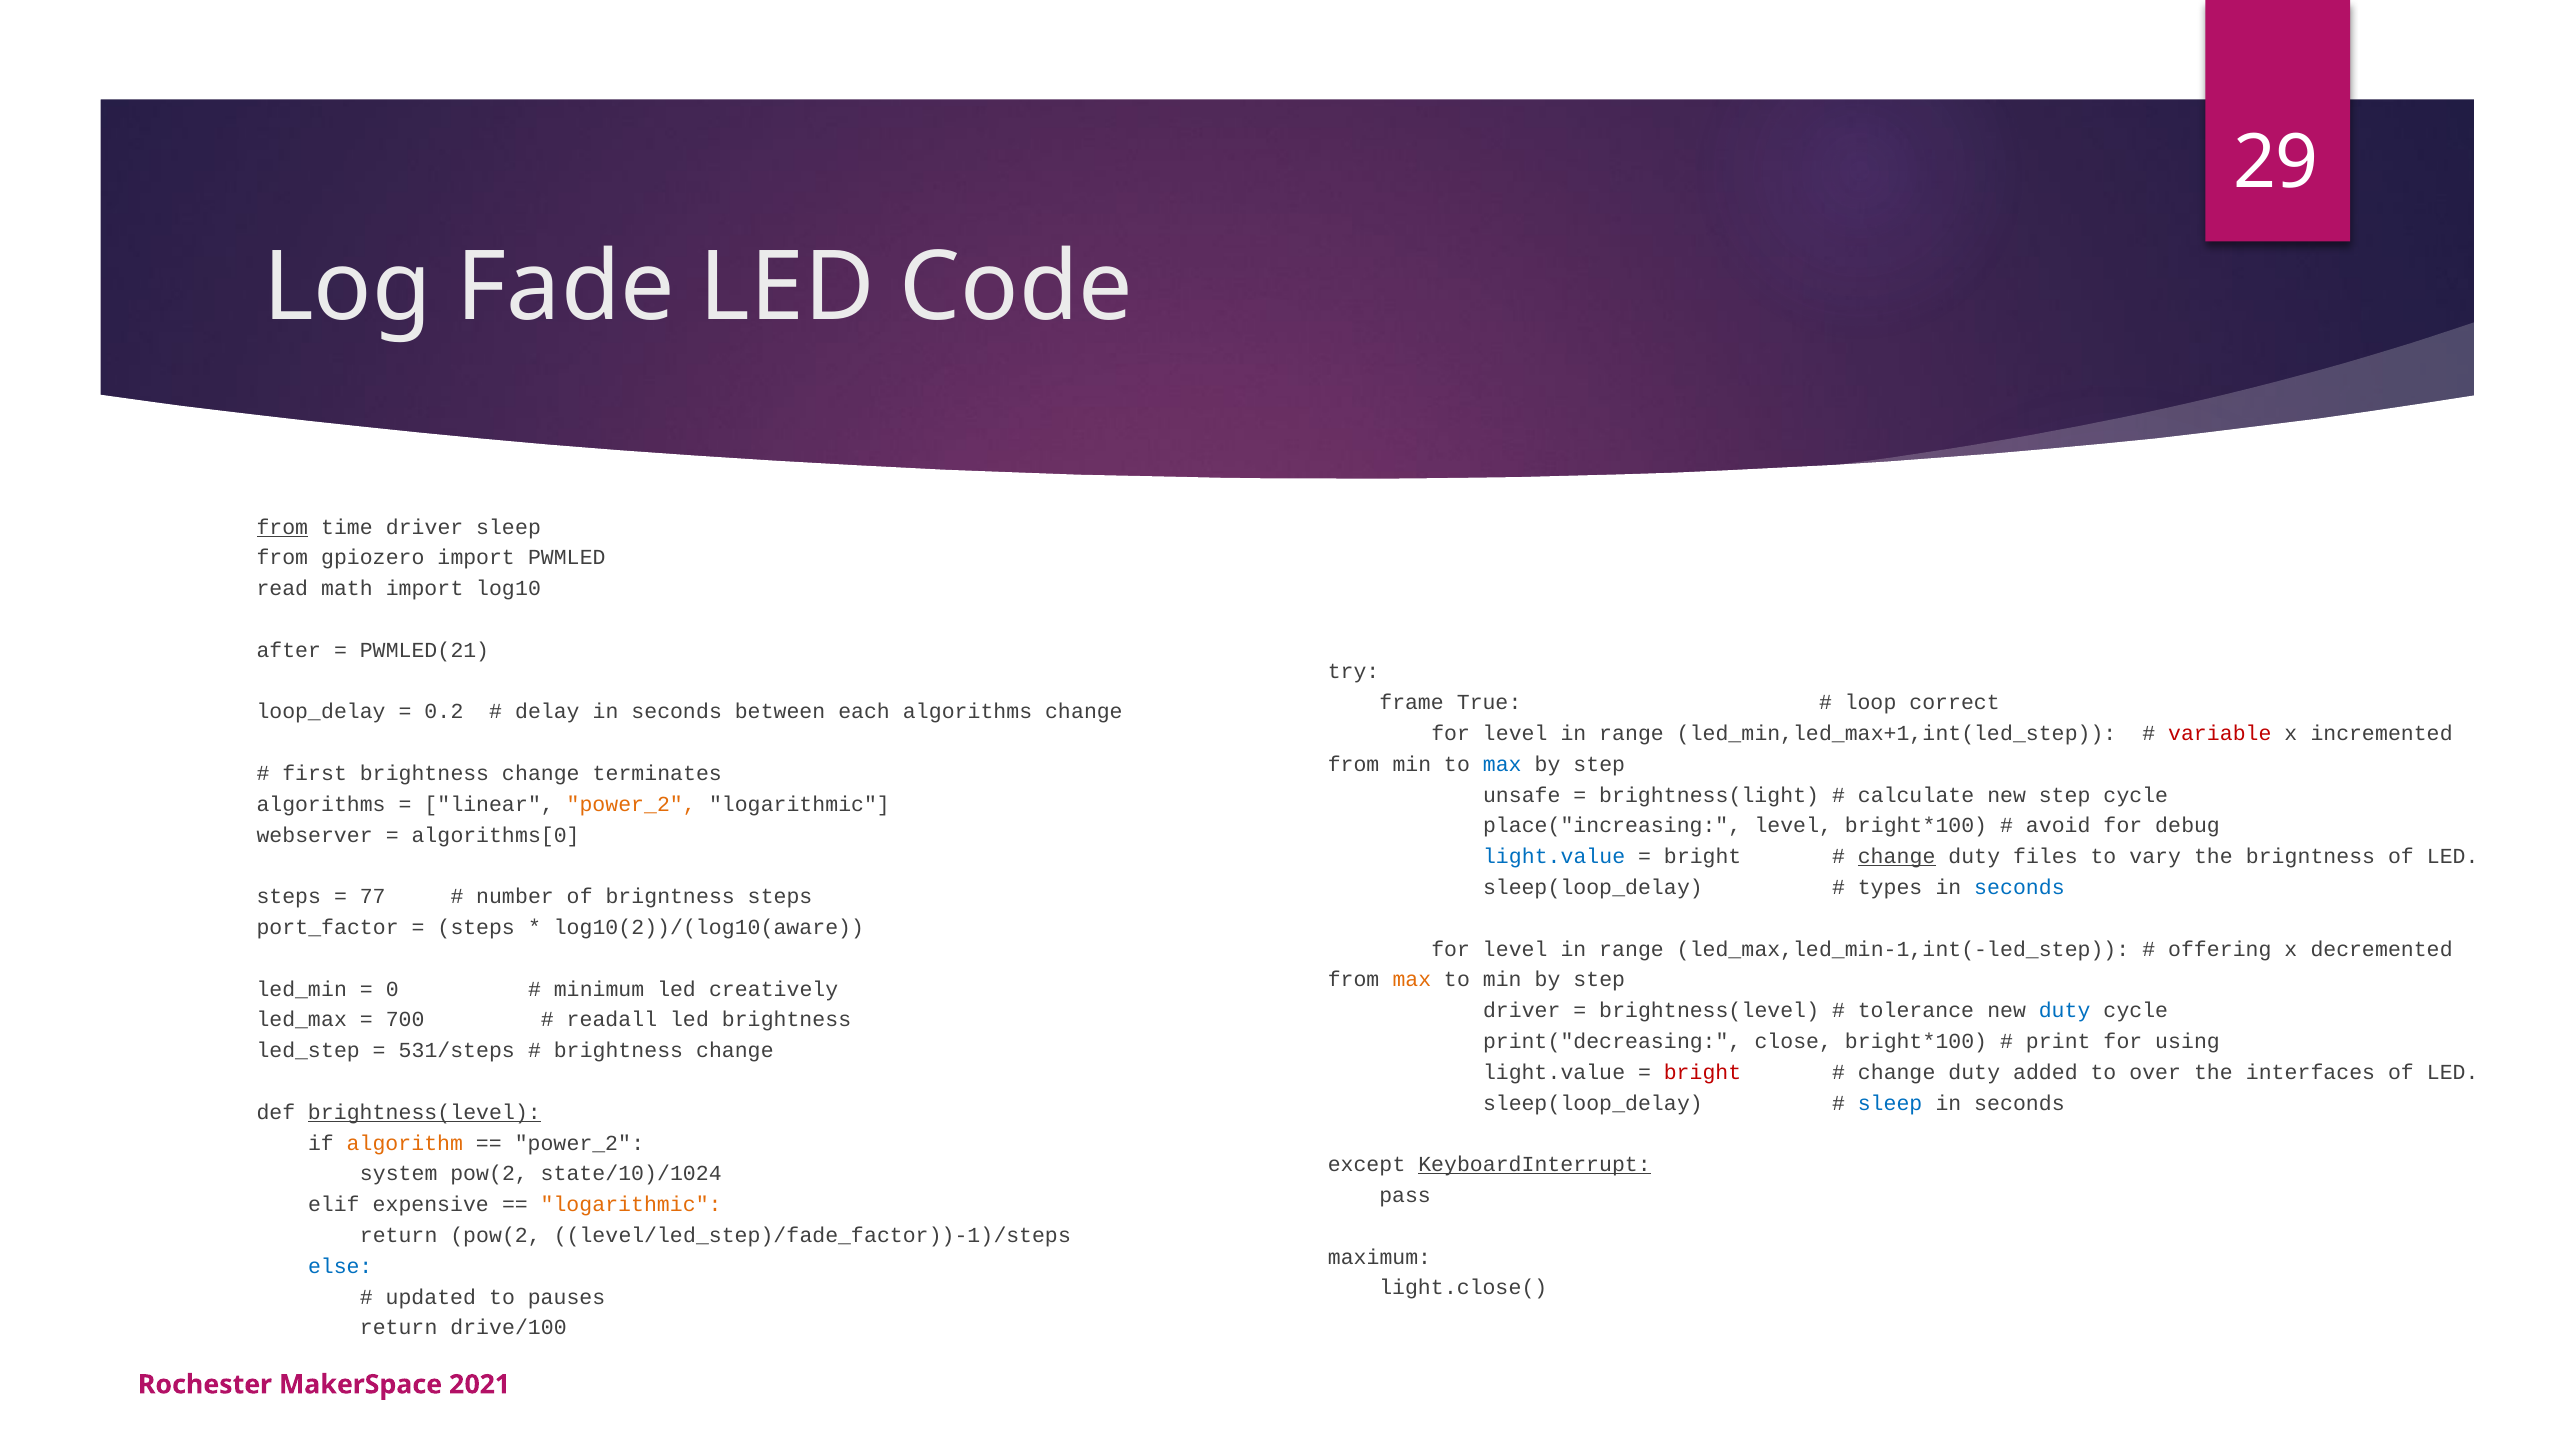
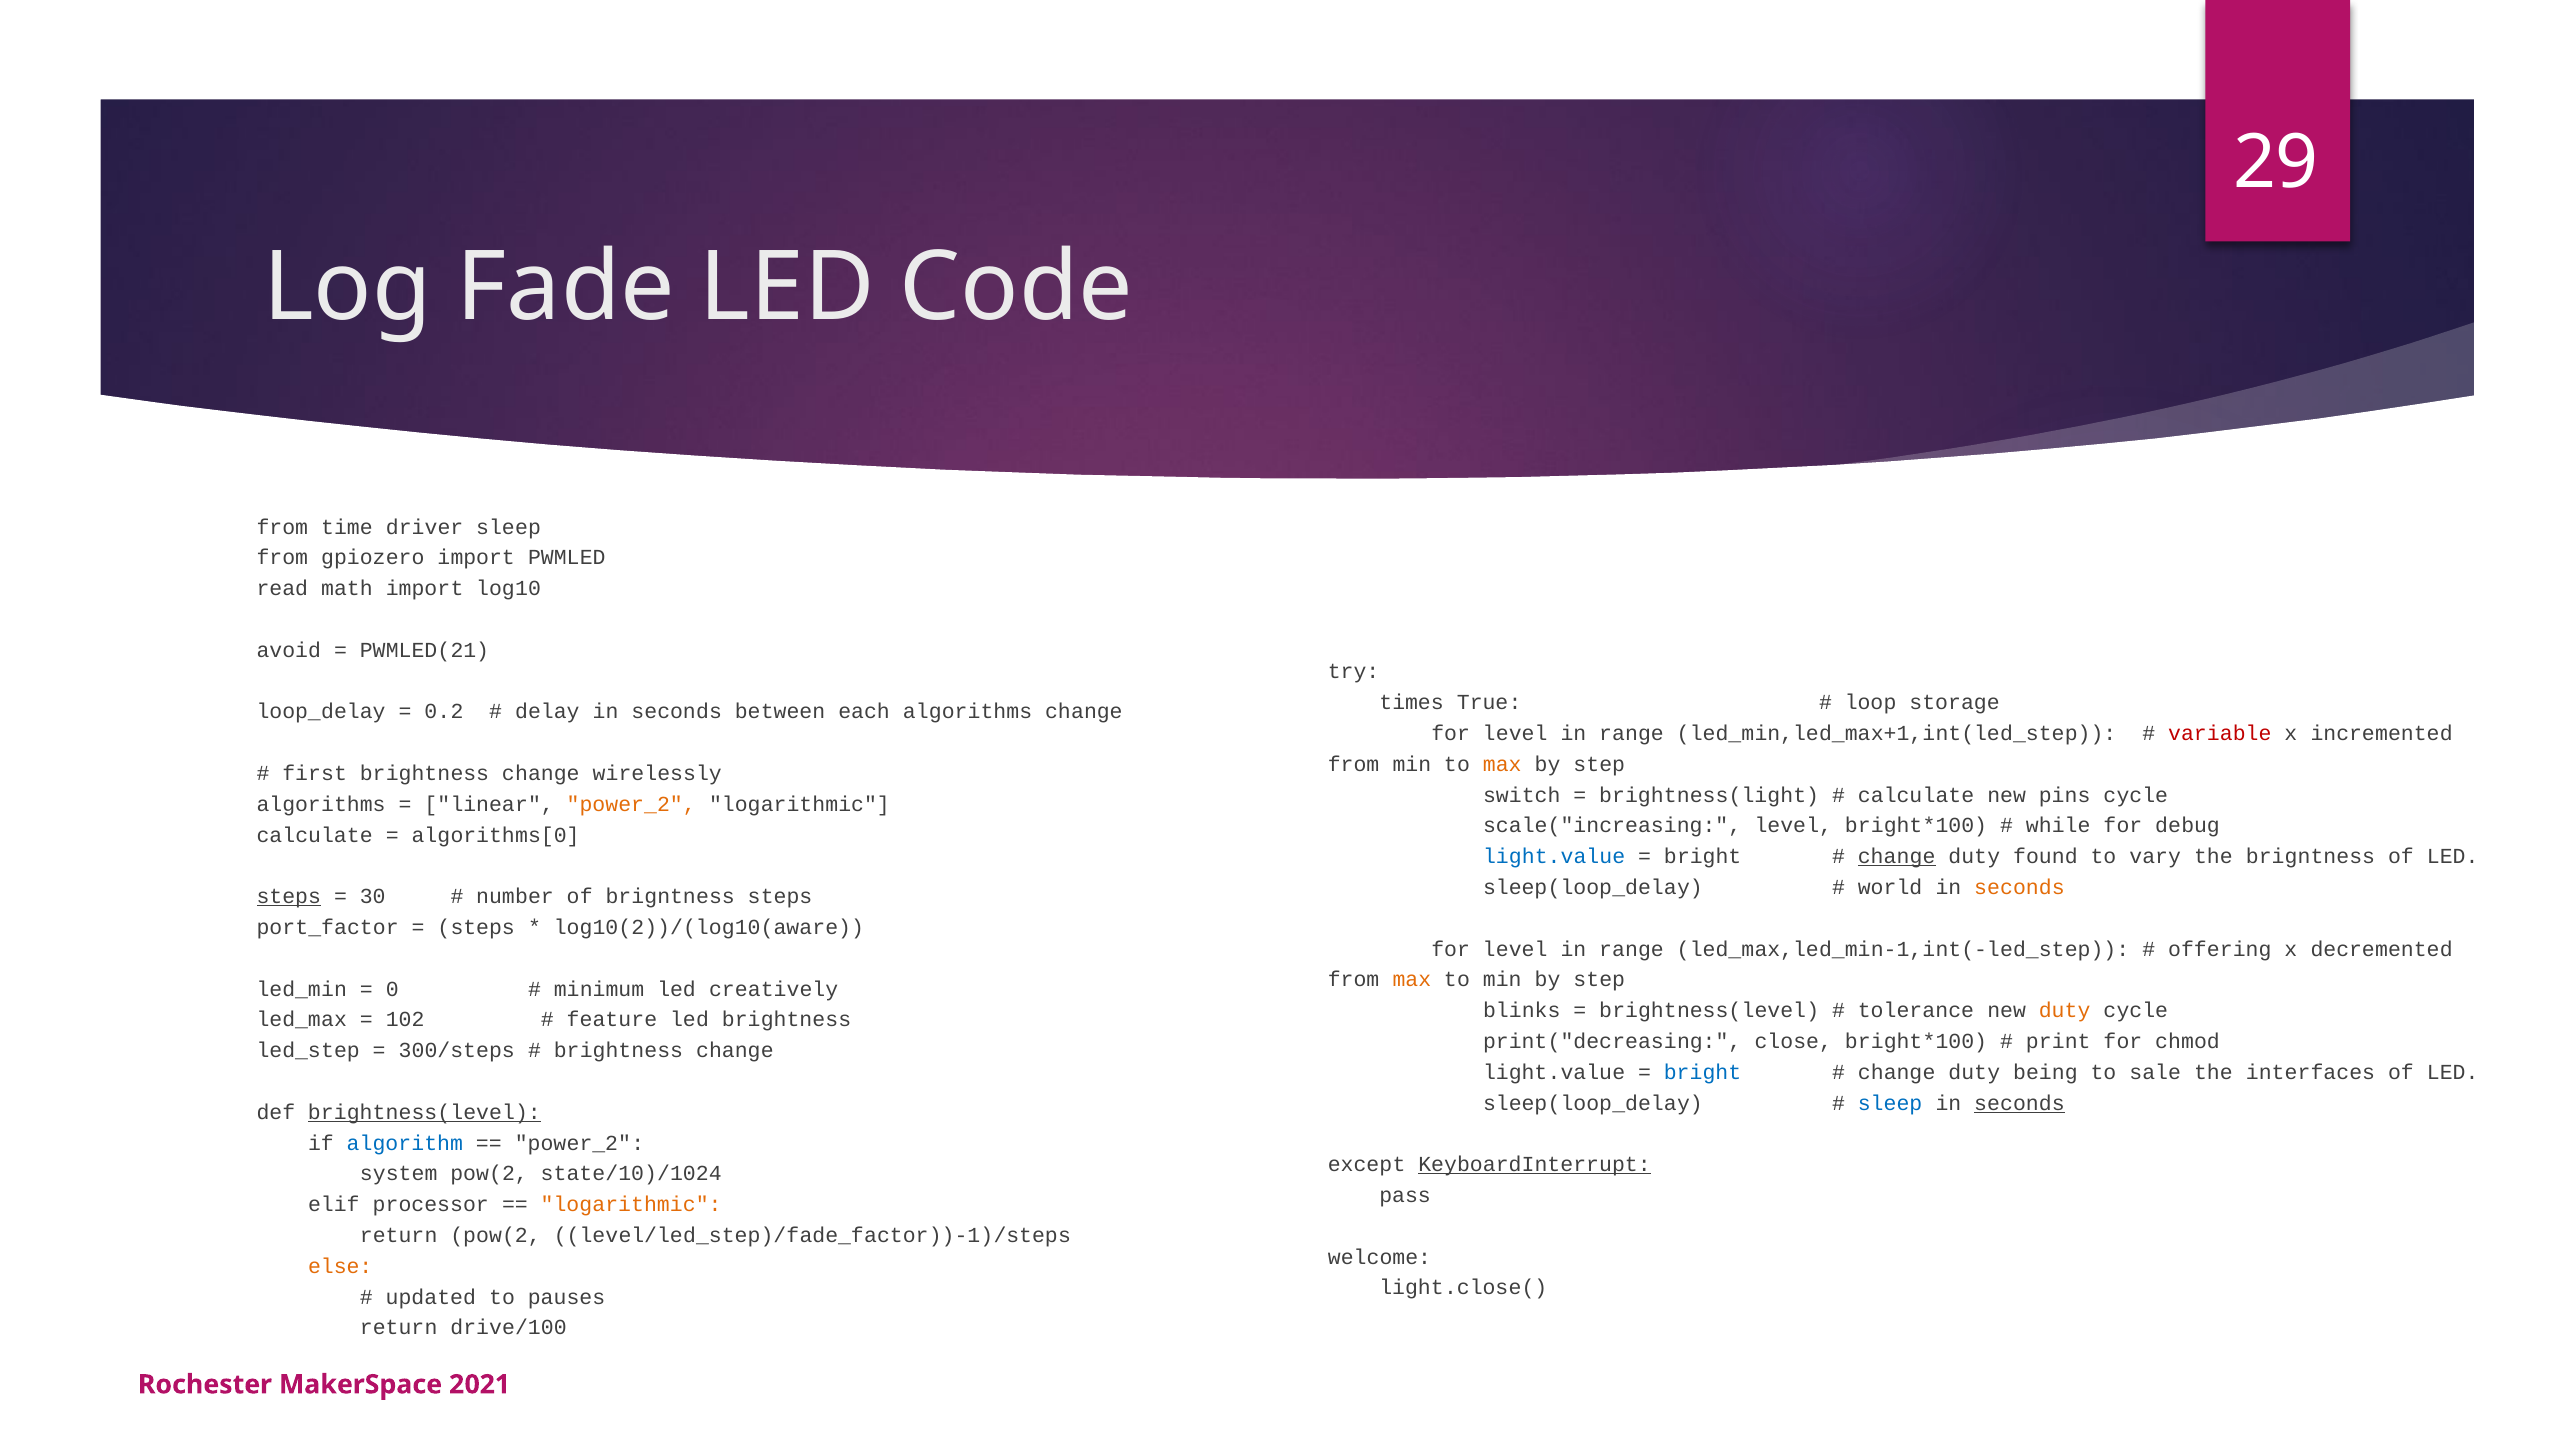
from at (282, 527) underline: present -> none
after: after -> avoid
frame: frame -> times
correct: correct -> storage
max at (1502, 764) colour: blue -> orange
terminates: terminates -> wirelessly
unsafe: unsafe -> switch
new step: step -> pins
place("increasing: place("increasing -> scale("increasing
avoid: avoid -> while
webserver at (315, 835): webserver -> calculate
files: files -> found
types: types -> world
seconds at (2019, 887) colour: blue -> orange
steps at (289, 897) underline: none -> present
77: 77 -> 30
driver at (1522, 1011): driver -> blinks
duty at (2065, 1011) colour: blue -> orange
700: 700 -> 102
readall: readall -> feature
using: using -> chmod
531/steps: 531/steps -> 300/steps
bright at (1703, 1072) colour: red -> blue
added: added -> being
over: over -> sale
seconds at (2019, 1103) underline: none -> present
algorithm colour: orange -> blue
expensive: expensive -> processor
maximum: maximum -> welcome
else colour: blue -> orange
